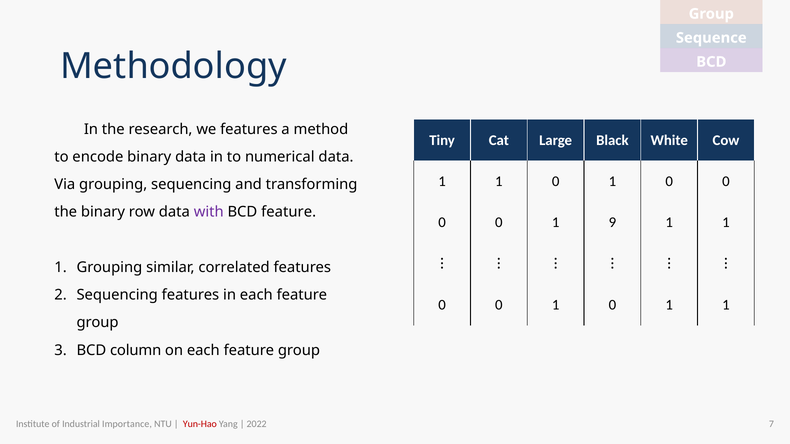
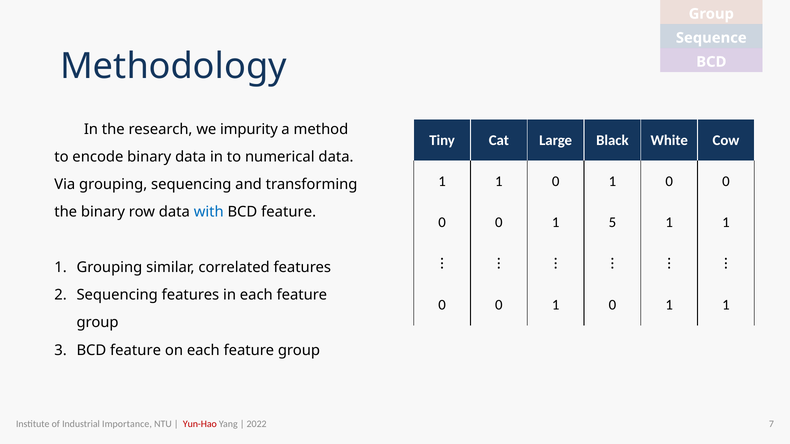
we features: features -> impurity
with colour: purple -> blue
9: 9 -> 5
3 BCD column: column -> feature
